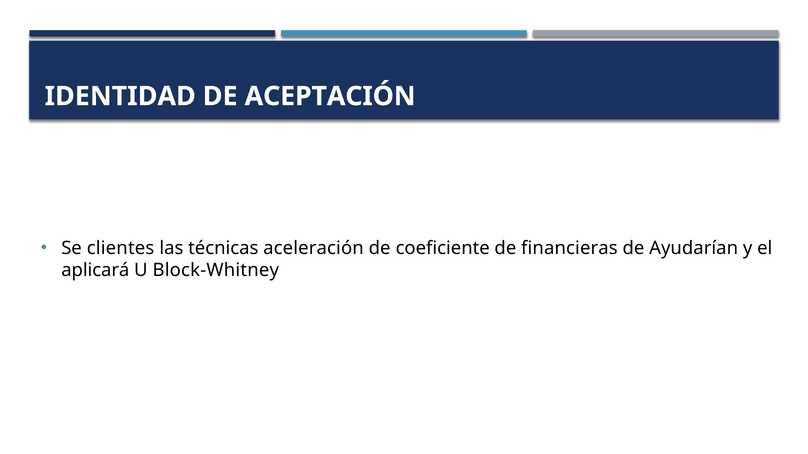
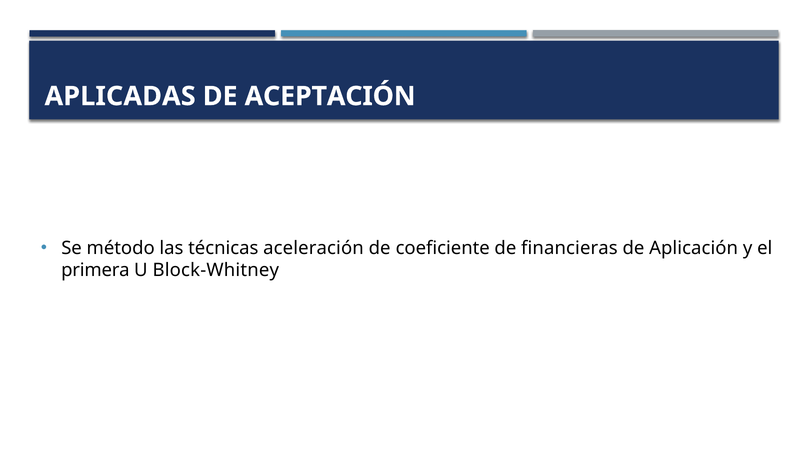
IDENTIDAD: IDENTIDAD -> APLICADAS
clientes: clientes -> método
Ayudarían: Ayudarían -> Aplicación
aplicará: aplicará -> primera
